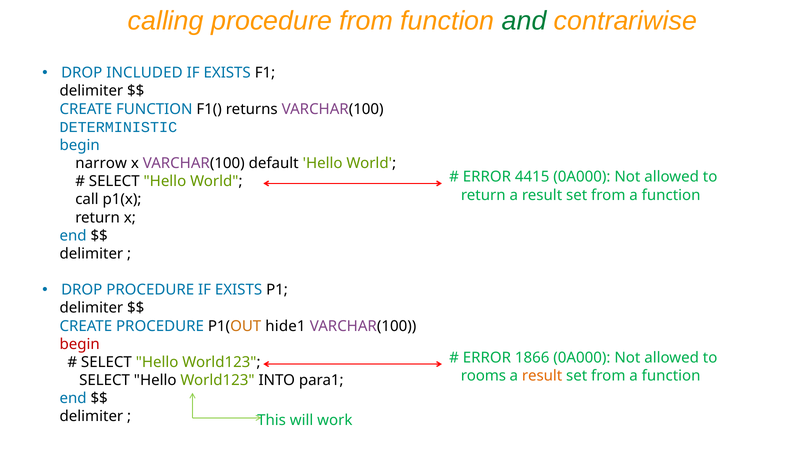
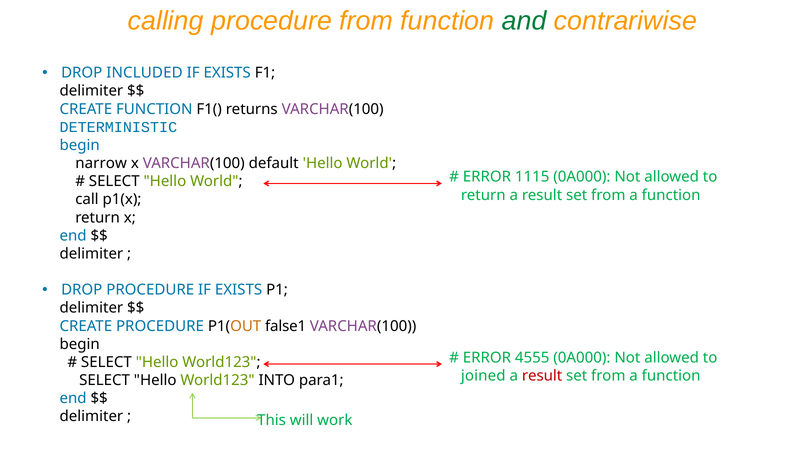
4415: 4415 -> 1115
hide1: hide1 -> false1
begin at (80, 344) colour: red -> black
1866: 1866 -> 4555
rooms: rooms -> joined
result at (542, 376) colour: orange -> red
